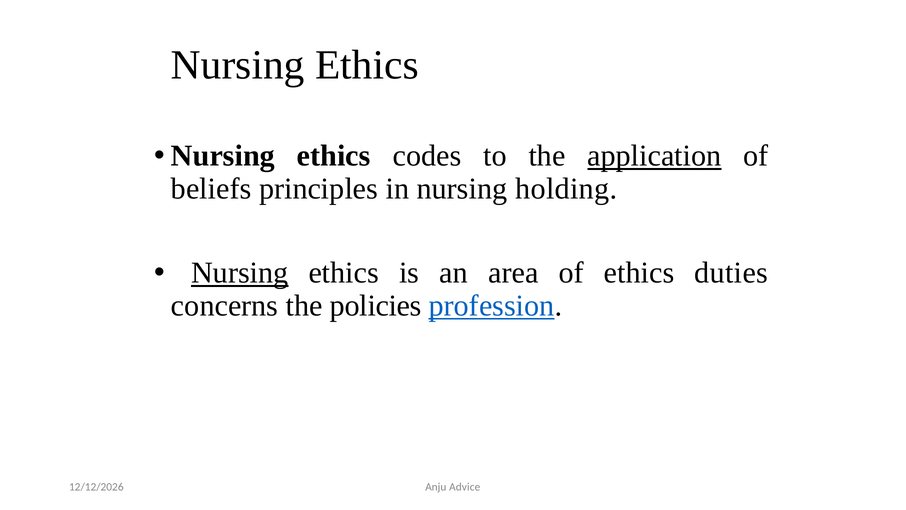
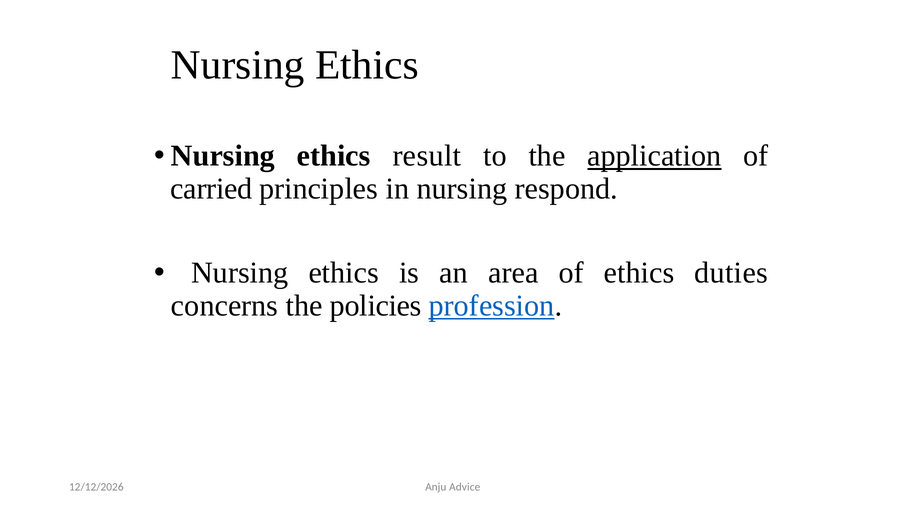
codes: codes -> result
beliefs: beliefs -> carried
holding: holding -> respond
Nursing at (240, 273) underline: present -> none
